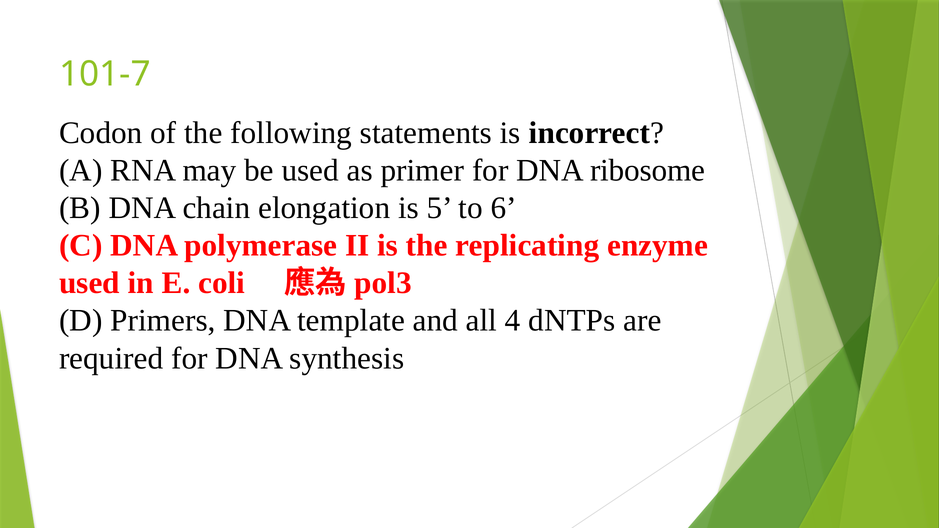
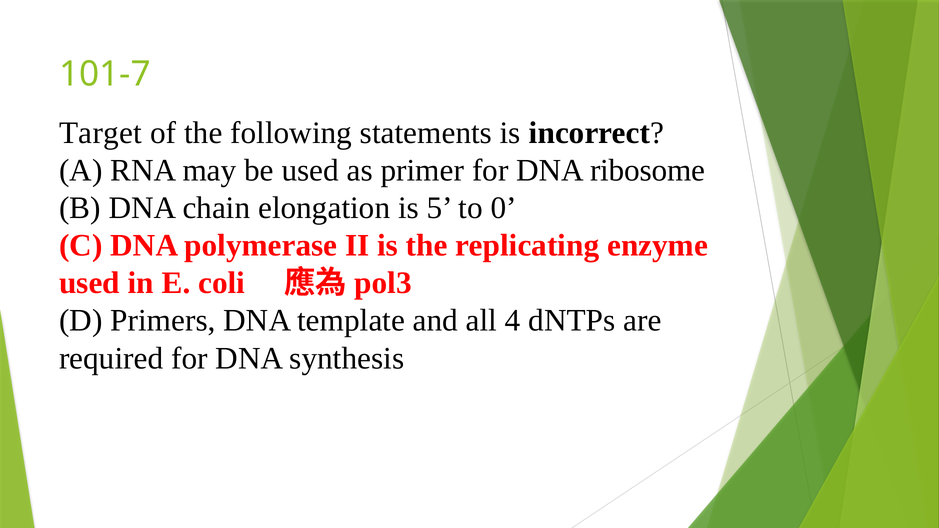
Codon: Codon -> Target
6: 6 -> 0
